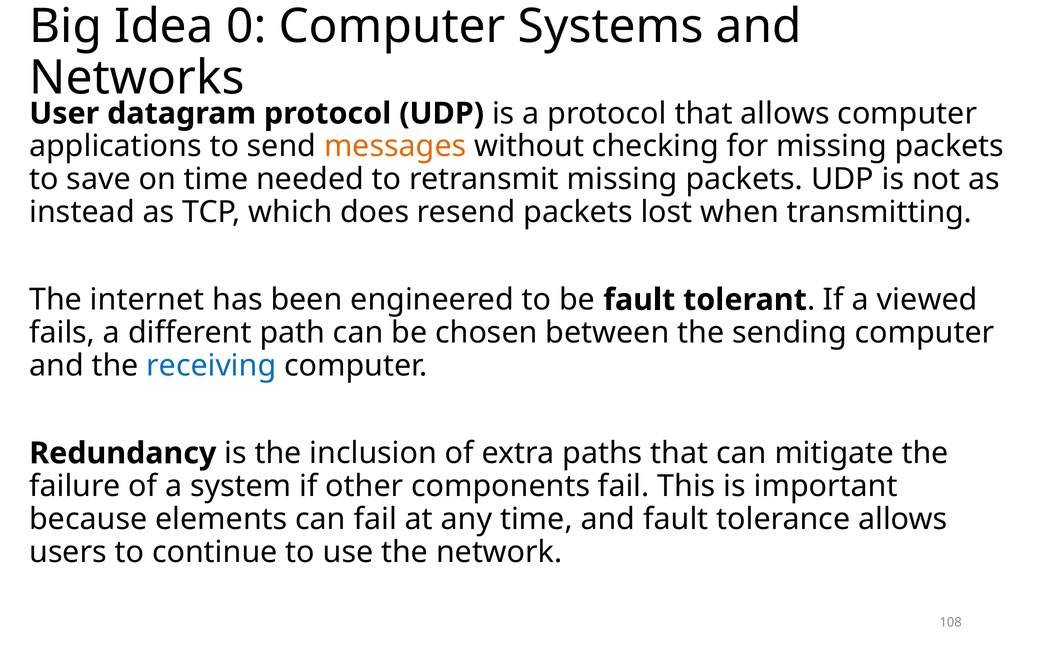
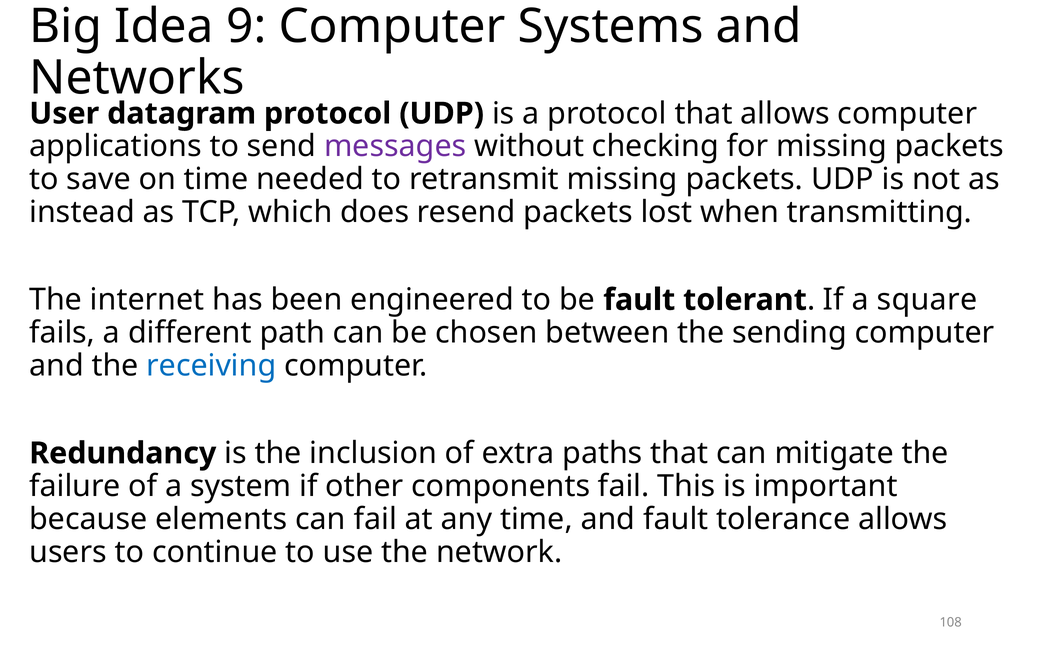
0: 0 -> 9
messages colour: orange -> purple
viewed: viewed -> square
